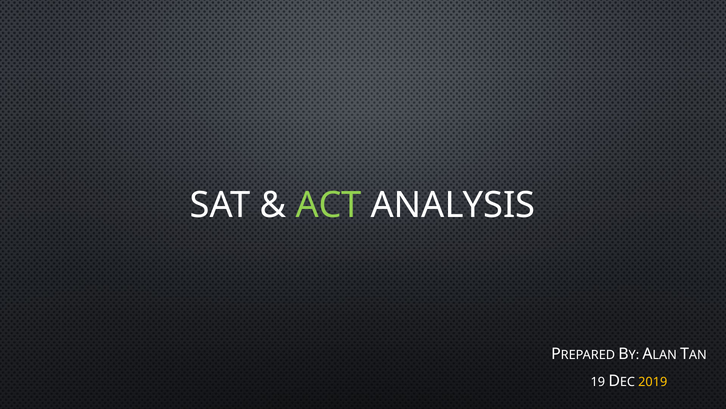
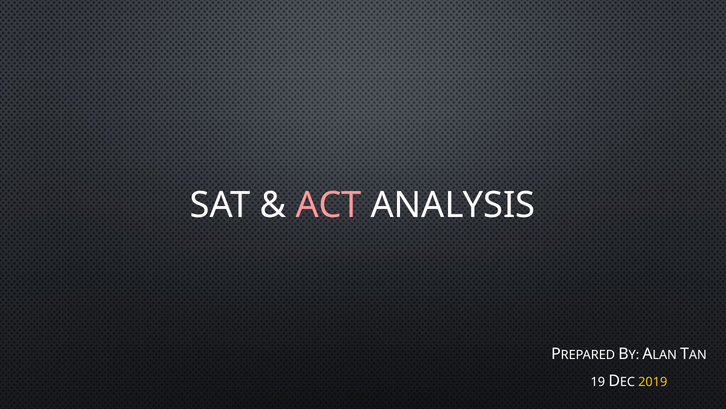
ACT colour: light green -> pink
